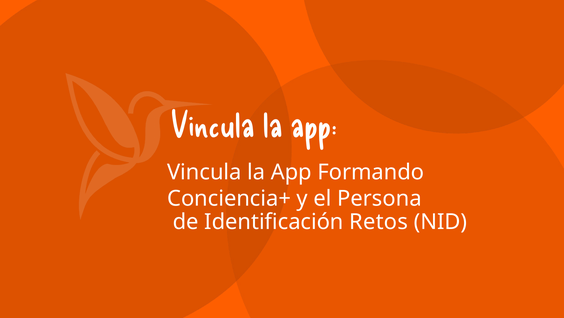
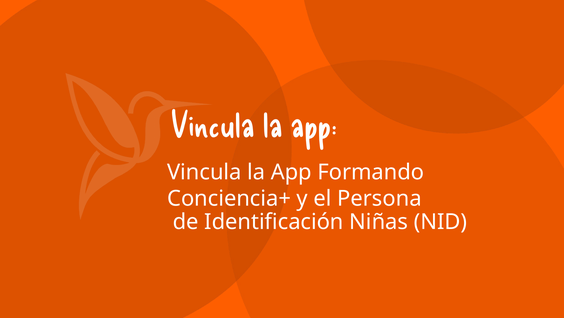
Retos: Retos -> Niñas
